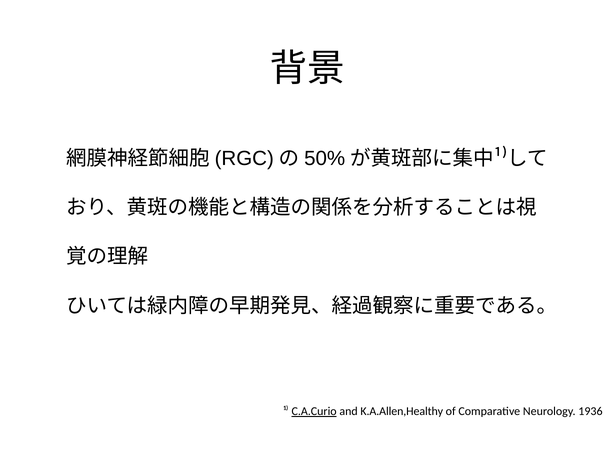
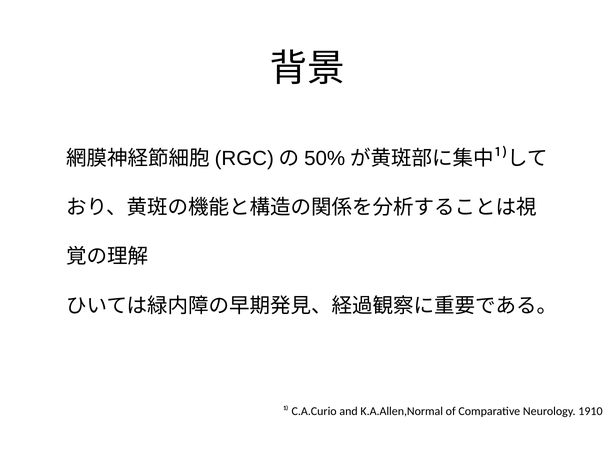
C.A.Curio underline: present -> none
K.A.Allen,Healthy: K.A.Allen,Healthy -> K.A.Allen,Normal
1936: 1936 -> 1910
